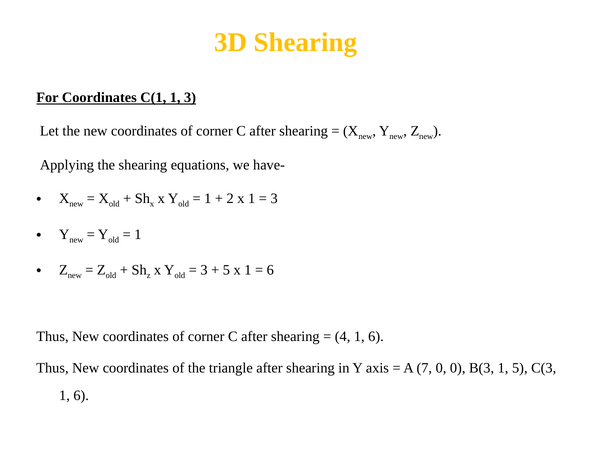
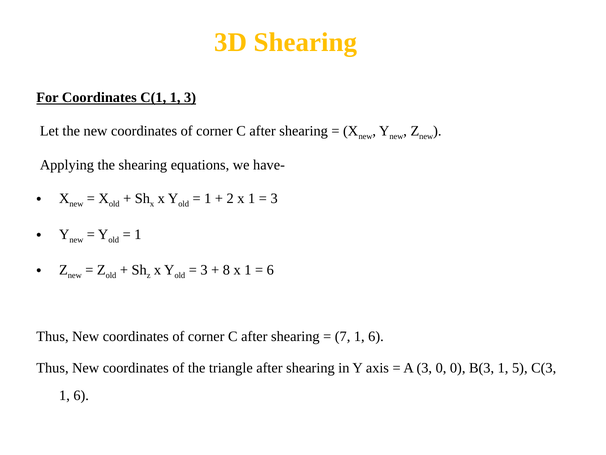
5 at (226, 270): 5 -> 8
4: 4 -> 7
A 7: 7 -> 3
